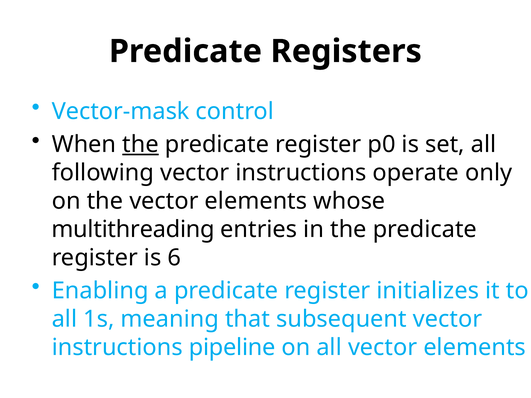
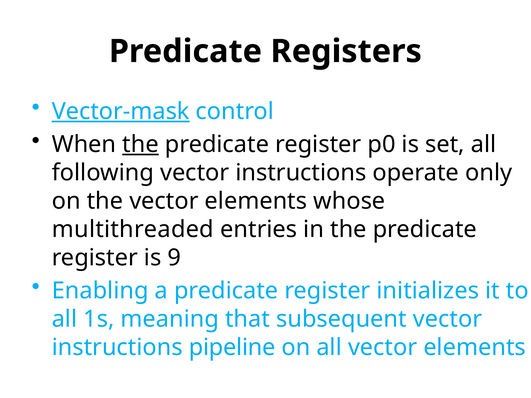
Vector-mask underline: none -> present
multithreading: multithreading -> multithreaded
6: 6 -> 9
